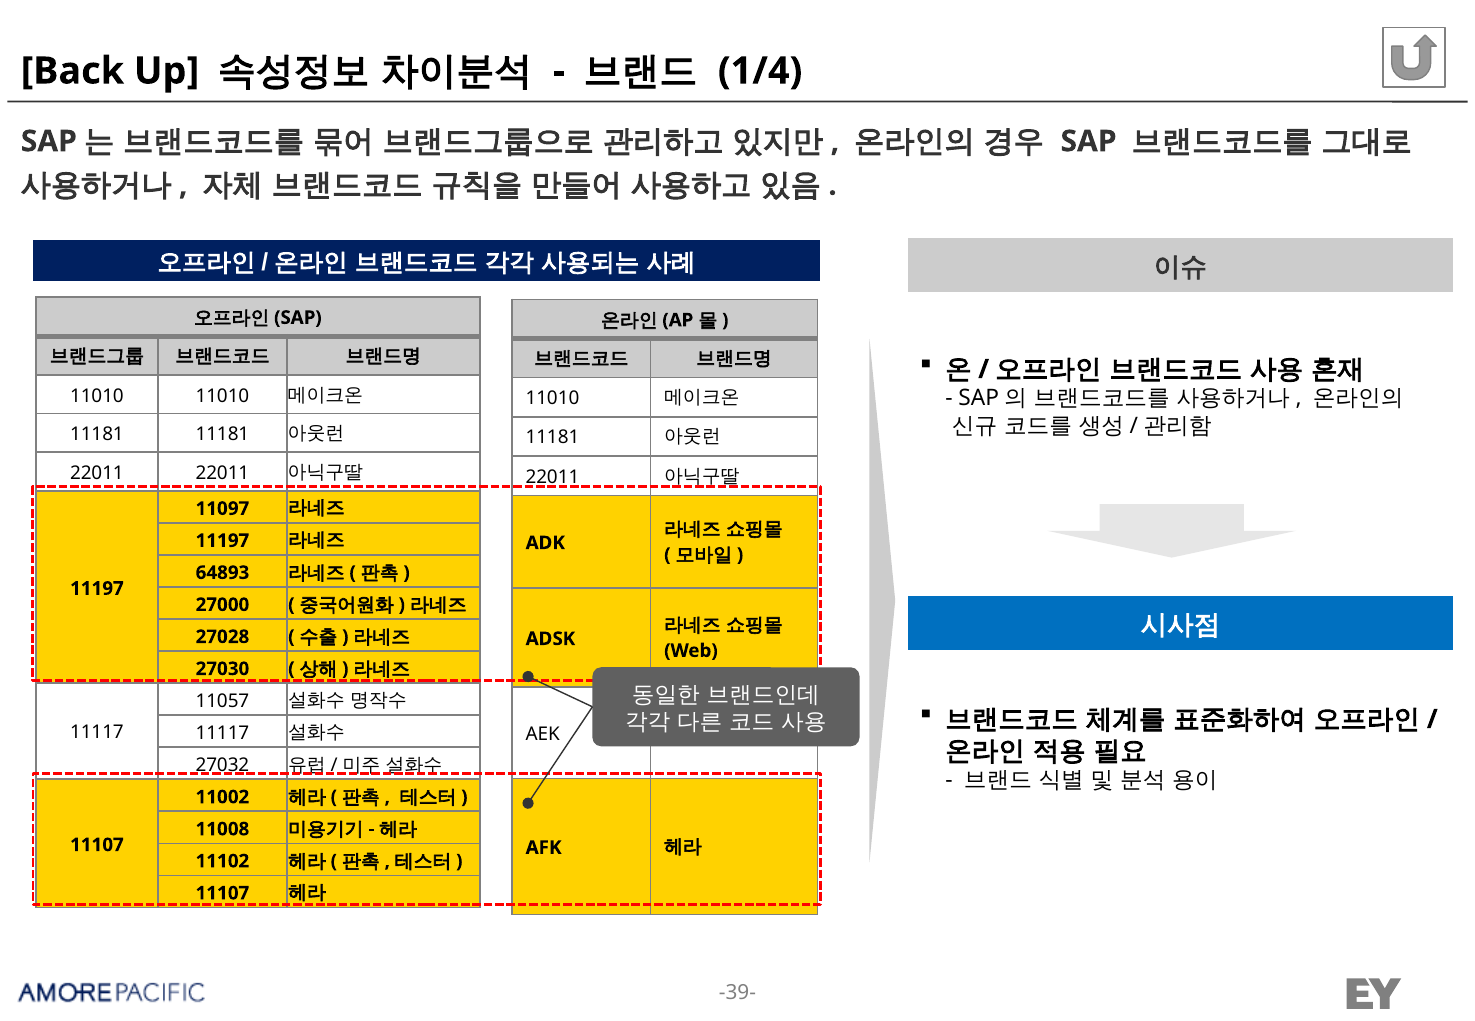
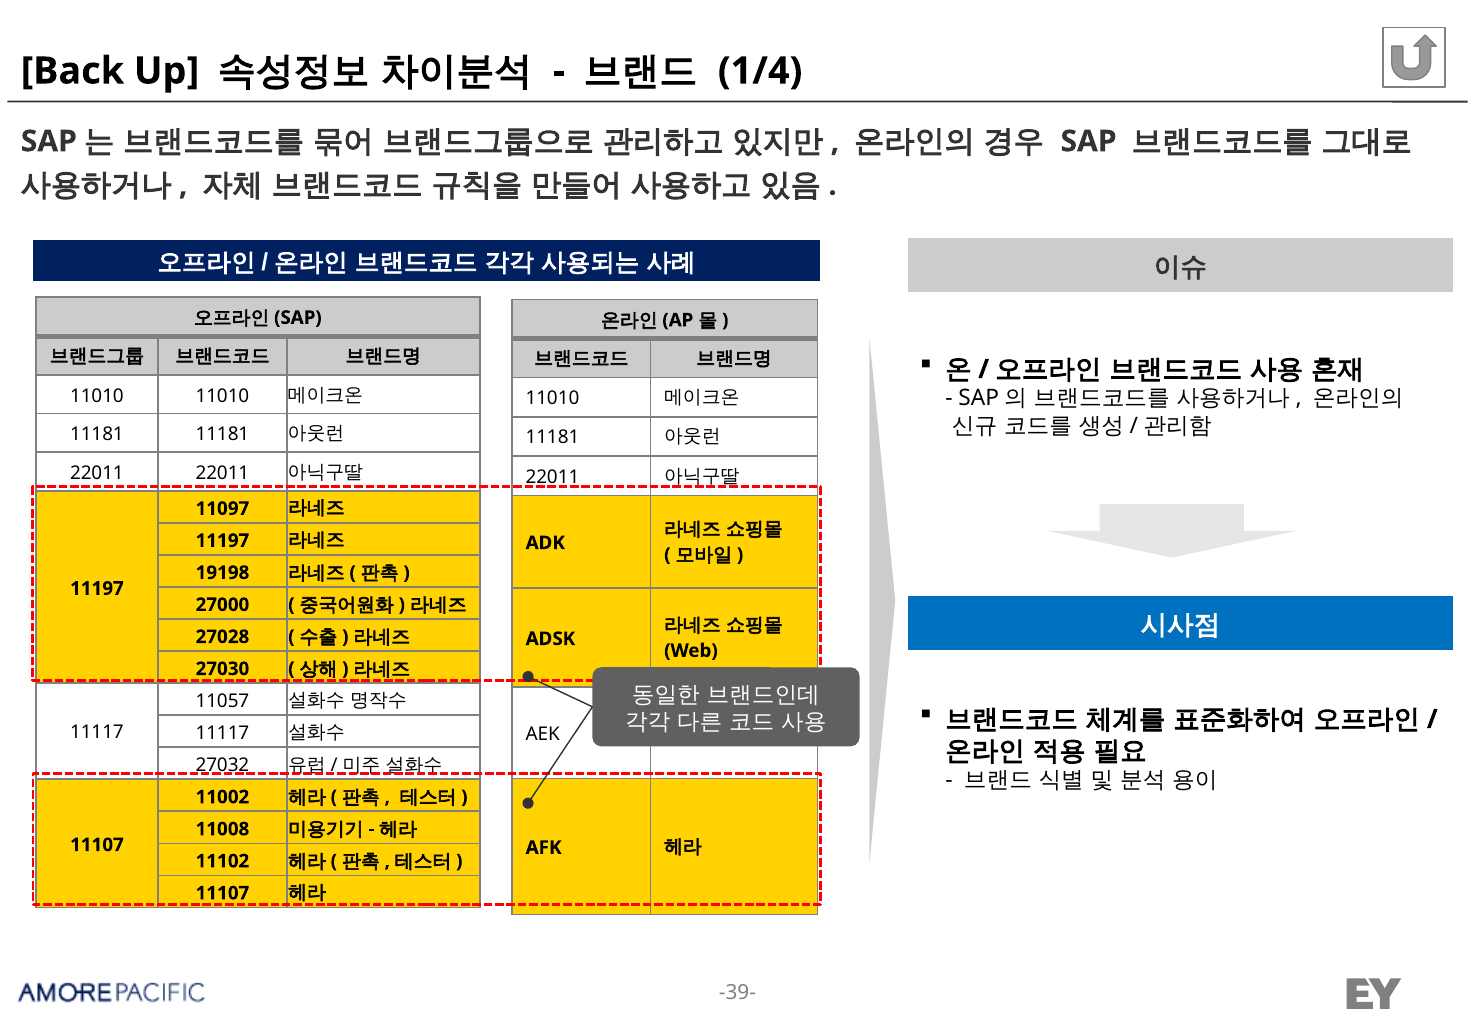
64893: 64893 -> 19198
